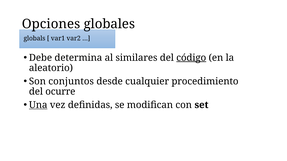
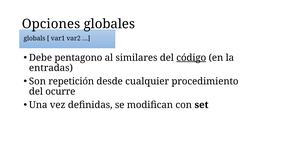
determina: determina -> pentagono
aleatorio: aleatorio -> entradas
conjuntos: conjuntos -> repetición
Una underline: present -> none
